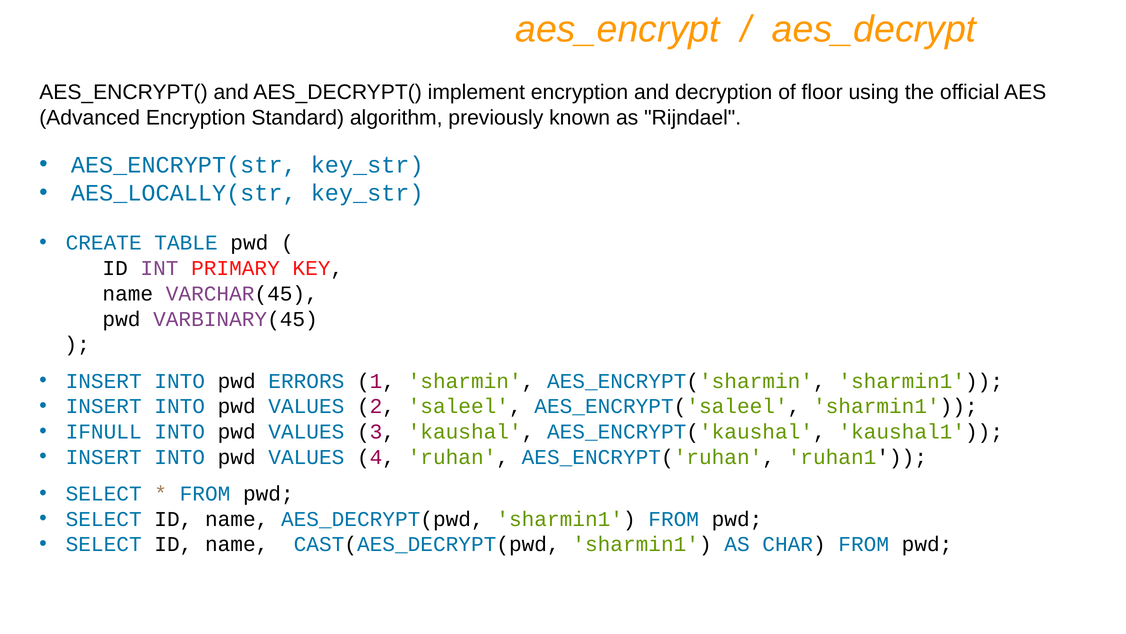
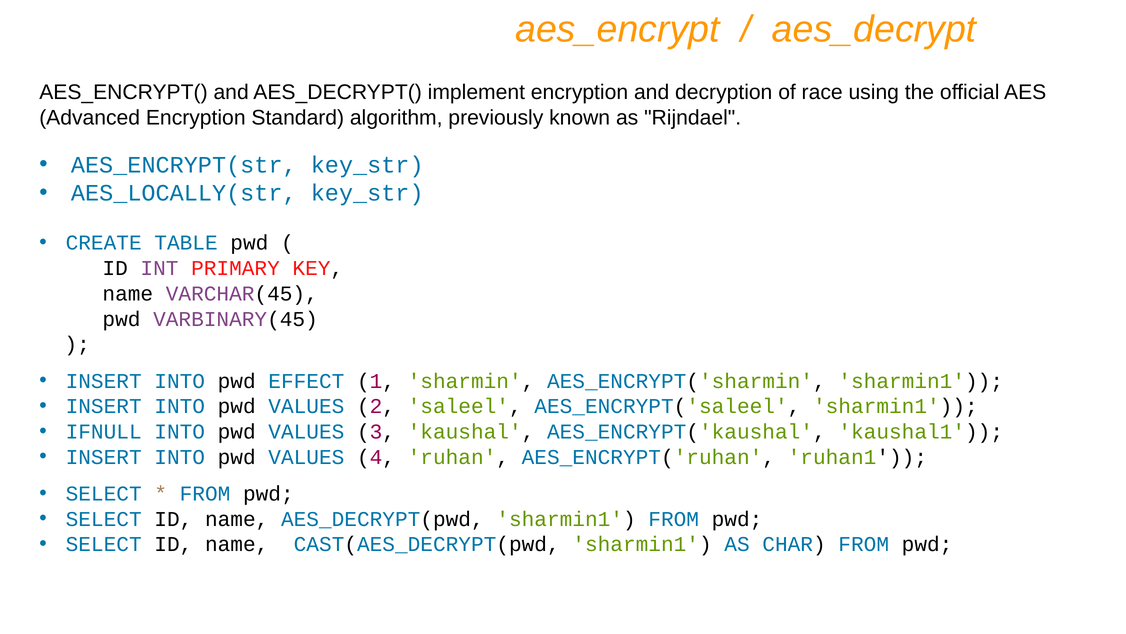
floor: floor -> race
ERRORS: ERRORS -> EFFECT
